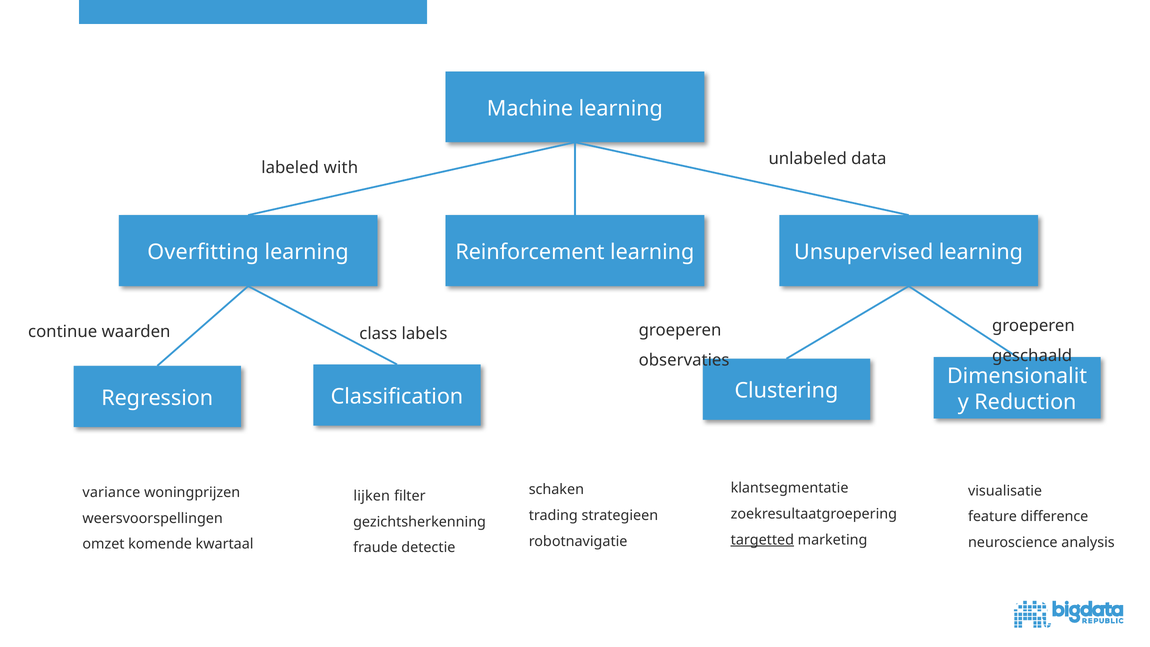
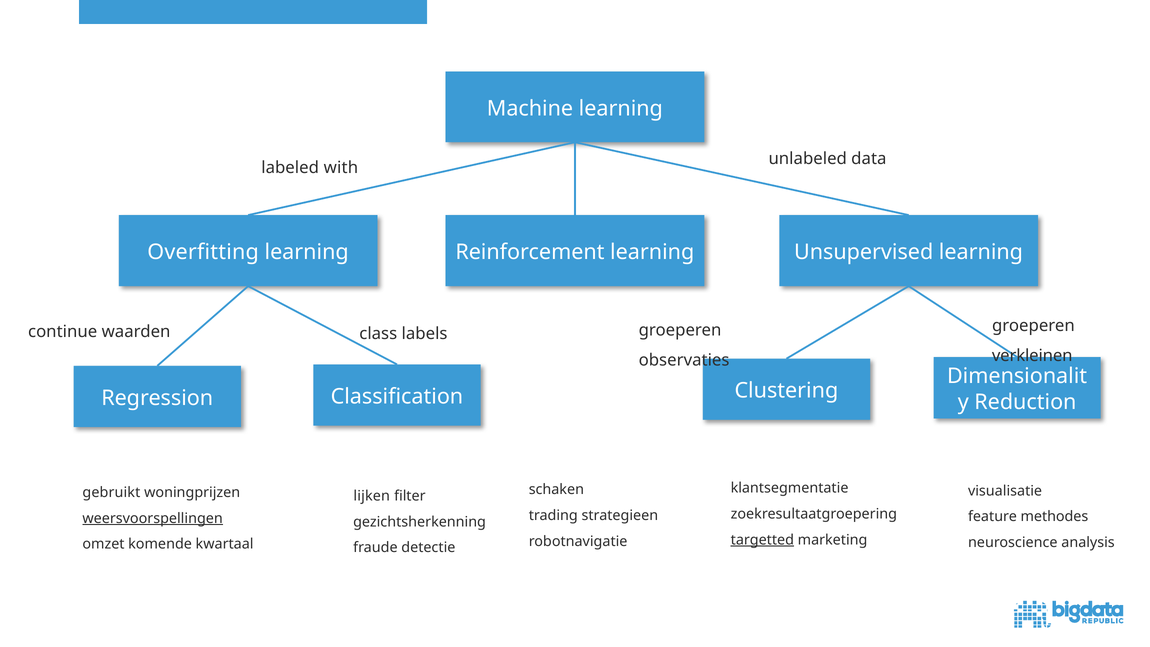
geschaald: geschaald -> verkleinen
variance: variance -> gebruikt
difference: difference -> methodes
weersvoorspellingen underline: none -> present
